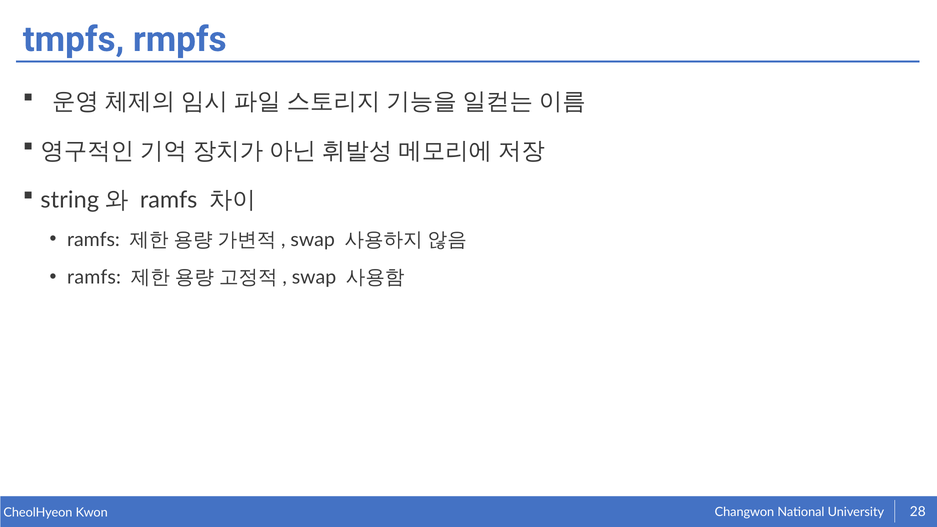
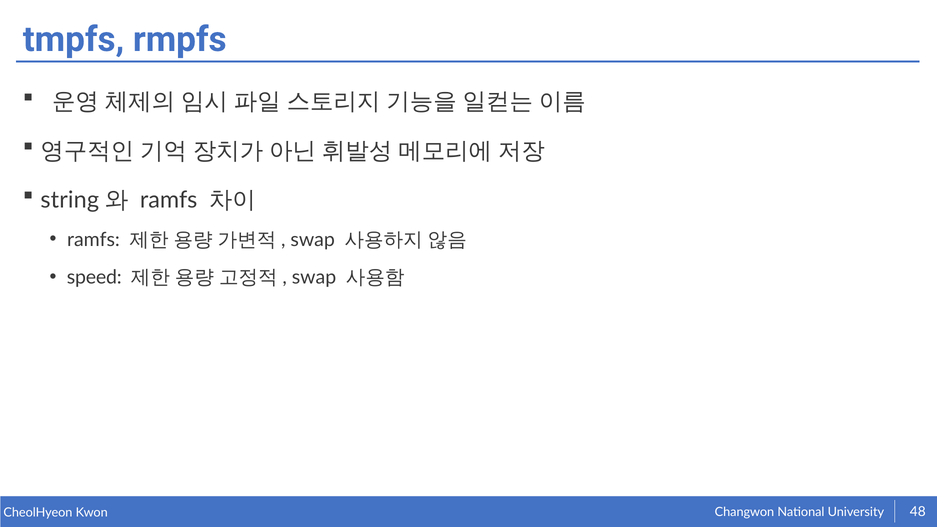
ramfs at (94, 277): ramfs -> speed
28: 28 -> 48
